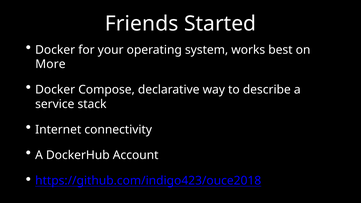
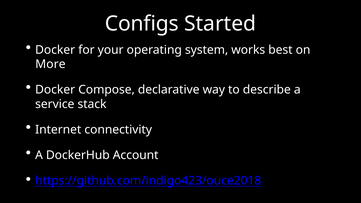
Friends: Friends -> Configs
